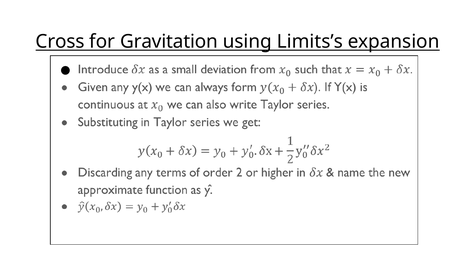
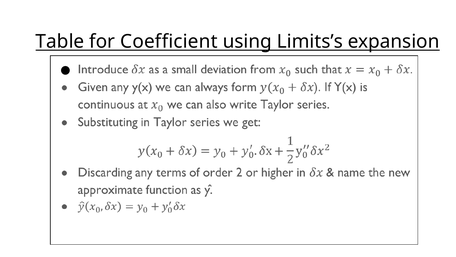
Cross: Cross -> Table
Gravitation: Gravitation -> Coefficient
